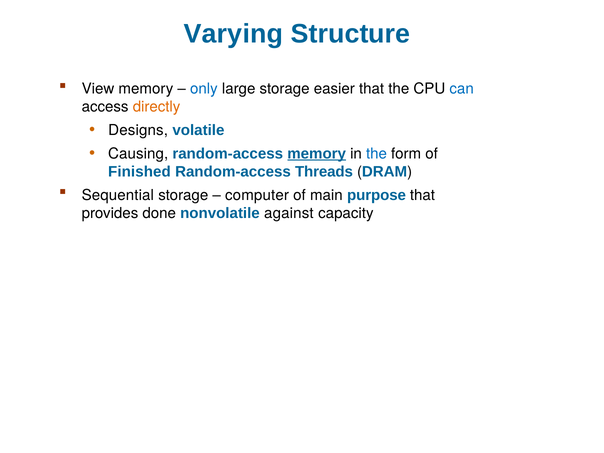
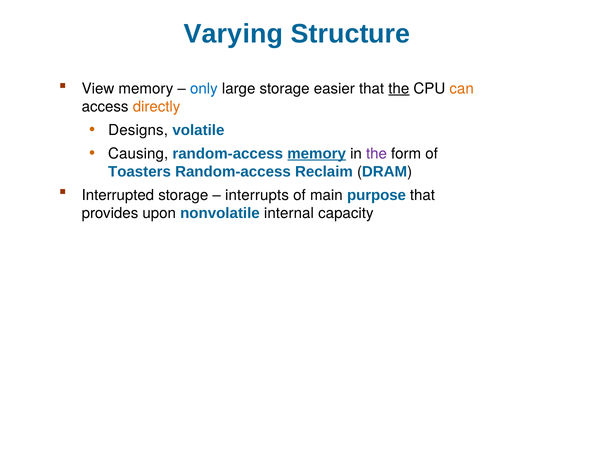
the at (399, 89) underline: none -> present
can colour: blue -> orange
the at (376, 154) colour: blue -> purple
Finished: Finished -> Toasters
Threads: Threads -> Reclaim
Sequential: Sequential -> Interrupted
computer: computer -> interrupts
done: done -> upon
against: against -> internal
